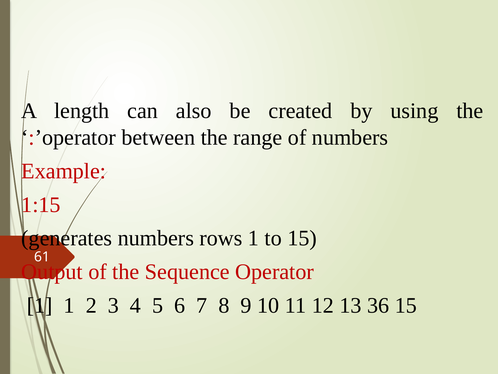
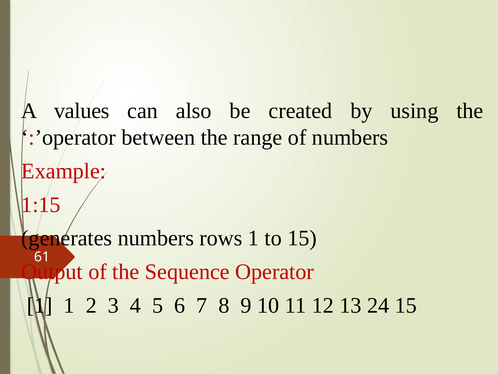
length: length -> values
36: 36 -> 24
